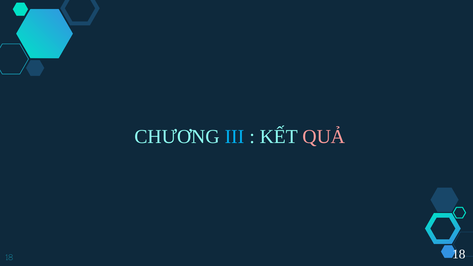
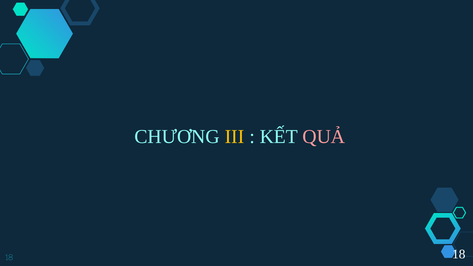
III colour: light blue -> yellow
